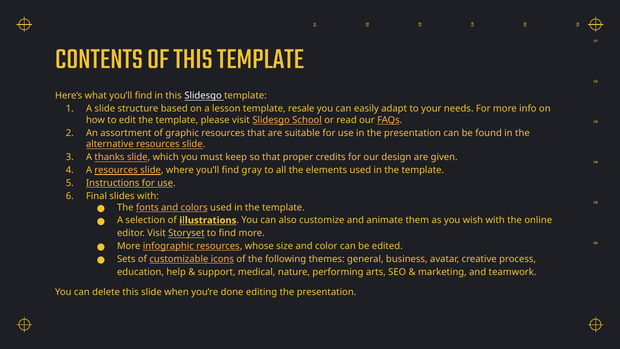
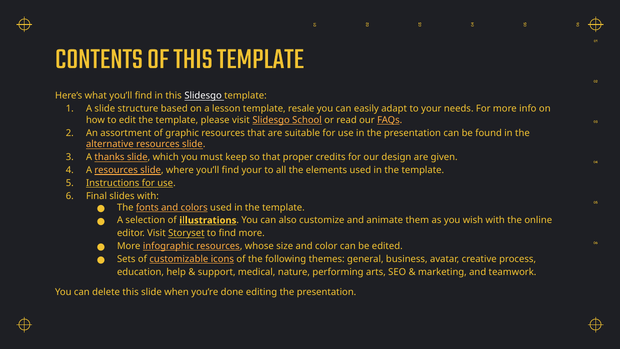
find gray: gray -> your
